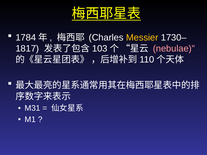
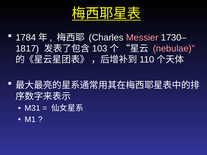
Messier colour: yellow -> pink
